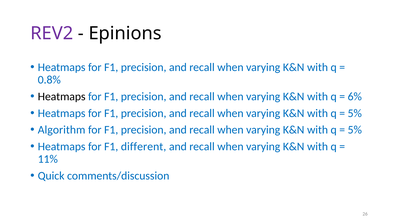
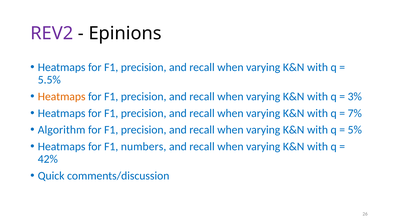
0.8%: 0.8% -> 5.5%
Heatmaps at (62, 96) colour: black -> orange
6%: 6% -> 3%
5% at (355, 113): 5% -> 7%
different: different -> numbers
11%: 11% -> 42%
